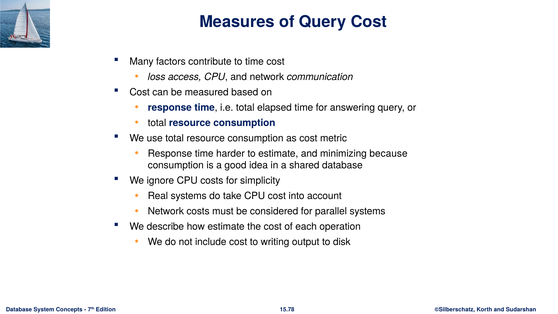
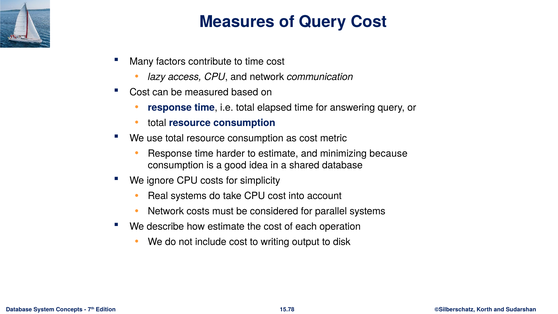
loss: loss -> lazy
